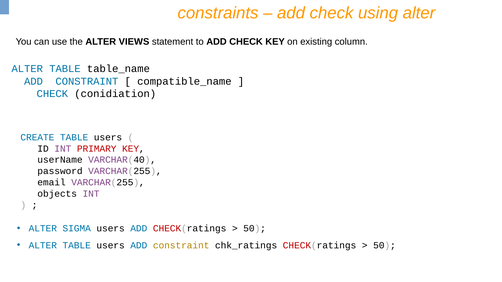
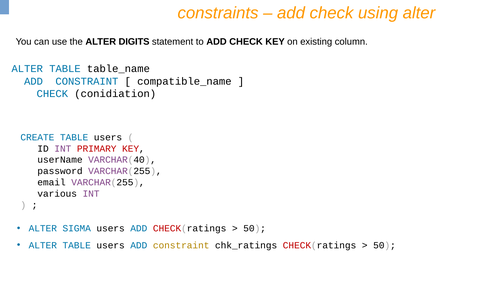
VIEWS: VIEWS -> DIGITS
objects: objects -> various
